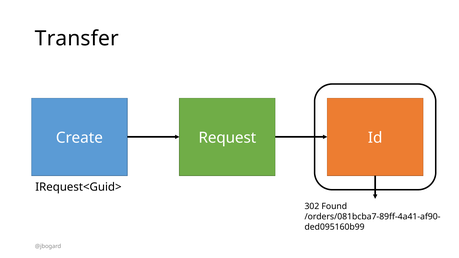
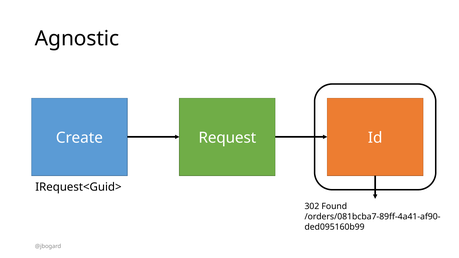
Transfer: Transfer -> Agnostic
